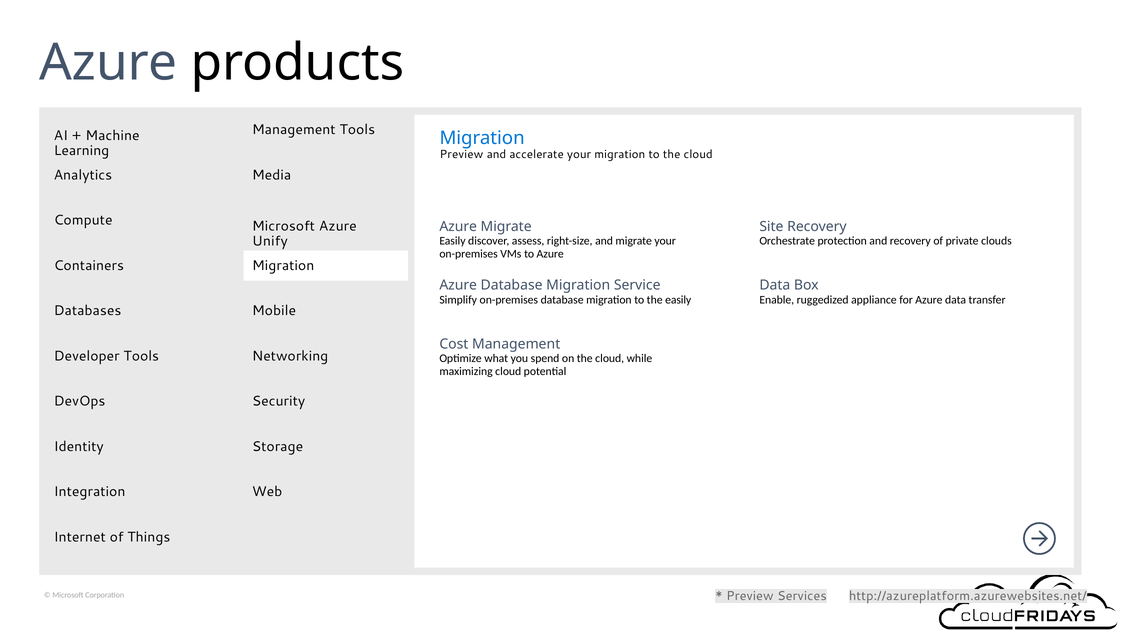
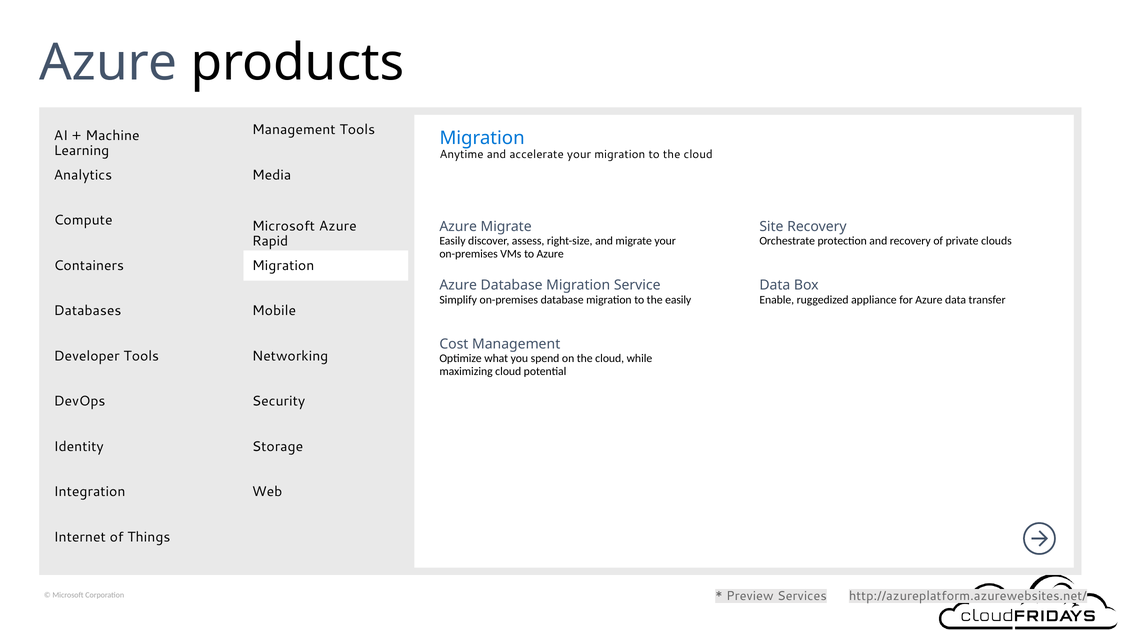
Preview at (461, 155): Preview -> Anytime
Unify: Unify -> Rapid
